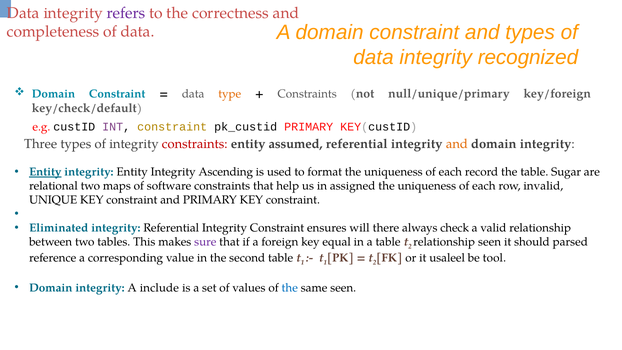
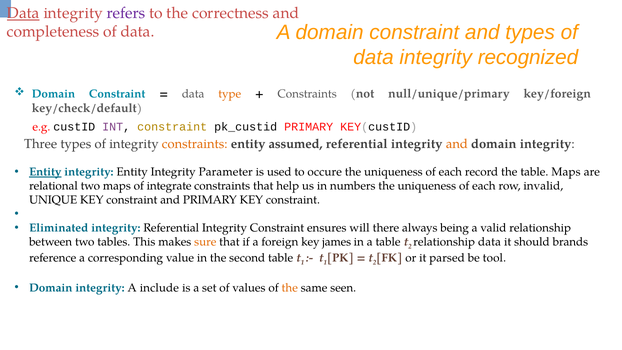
Data at (23, 13) underline: none -> present
constraints at (195, 144) colour: red -> orange
Ascending: Ascending -> Parameter
format: format -> occure
table Sugar: Sugar -> Maps
software: software -> integrate
assigned: assigned -> numbers
check: check -> being
sure colour: purple -> orange
equal: equal -> james
relationship seen: seen -> data
parsed: parsed -> brands
usaleel: usaleel -> parsed
the at (290, 288) colour: blue -> orange
